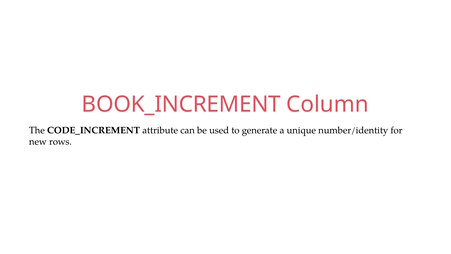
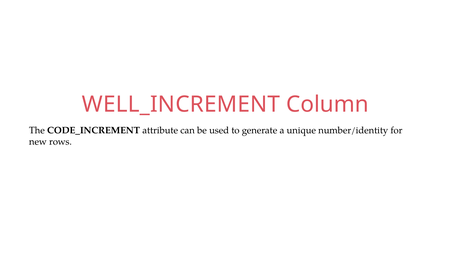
BOOK_INCREMENT: BOOK_INCREMENT -> WELL_INCREMENT
